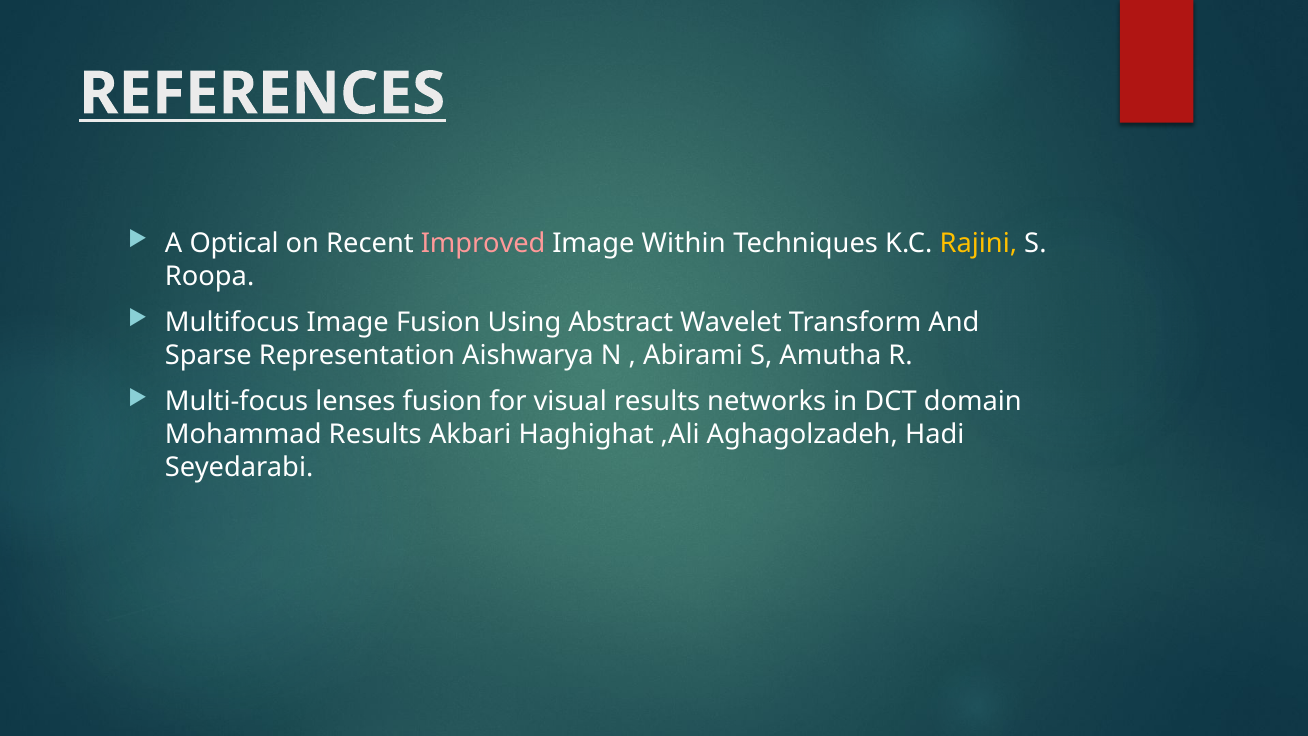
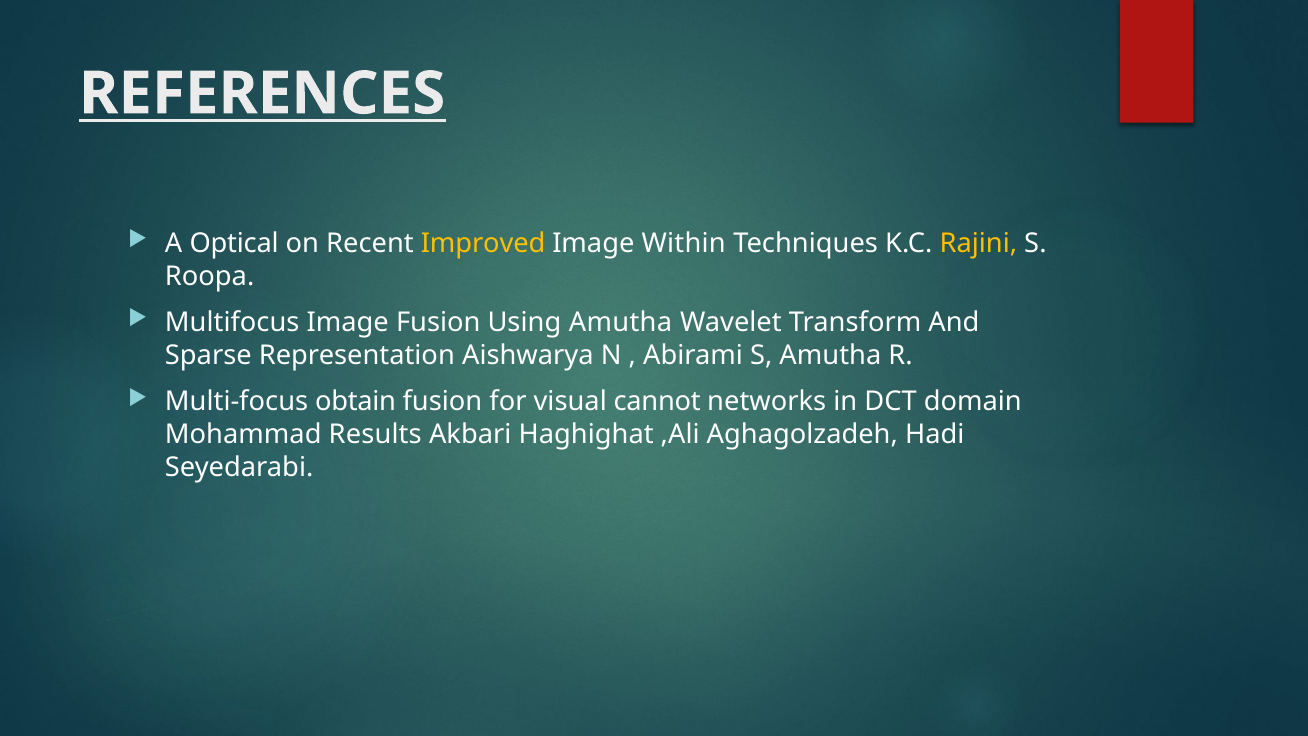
Improved colour: pink -> yellow
Using Abstract: Abstract -> Amutha
lenses: lenses -> obtain
visual results: results -> cannot
